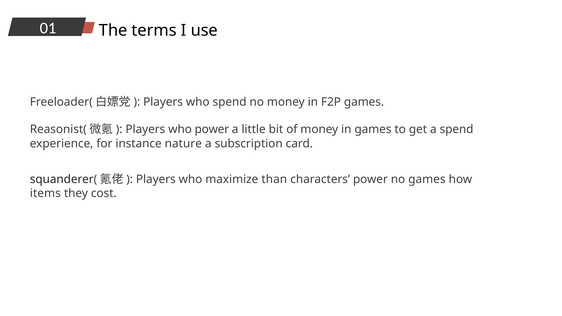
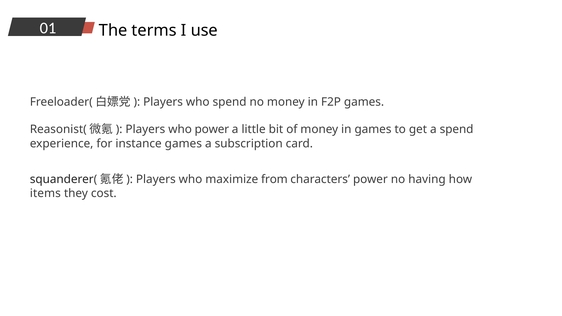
instance nature: nature -> games
than: than -> from
no games: games -> having
